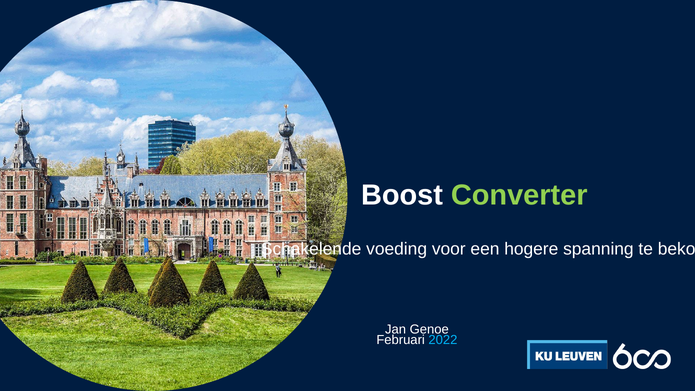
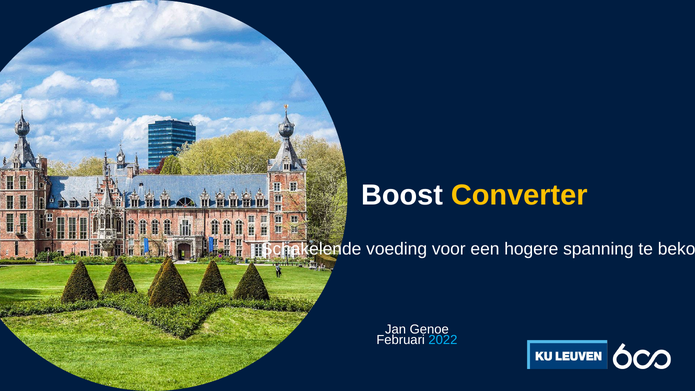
Converter colour: light green -> yellow
